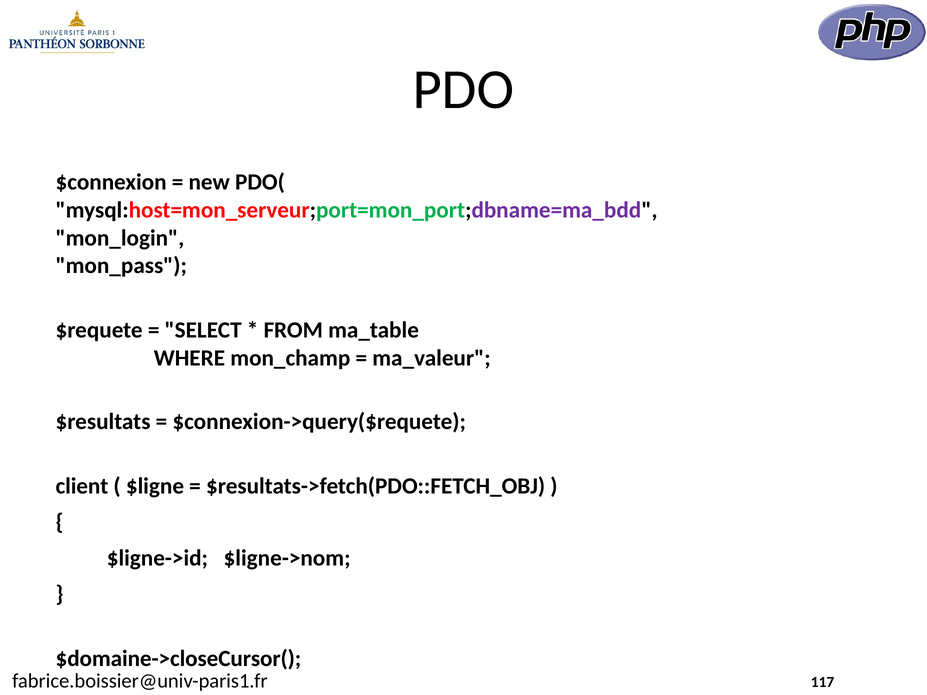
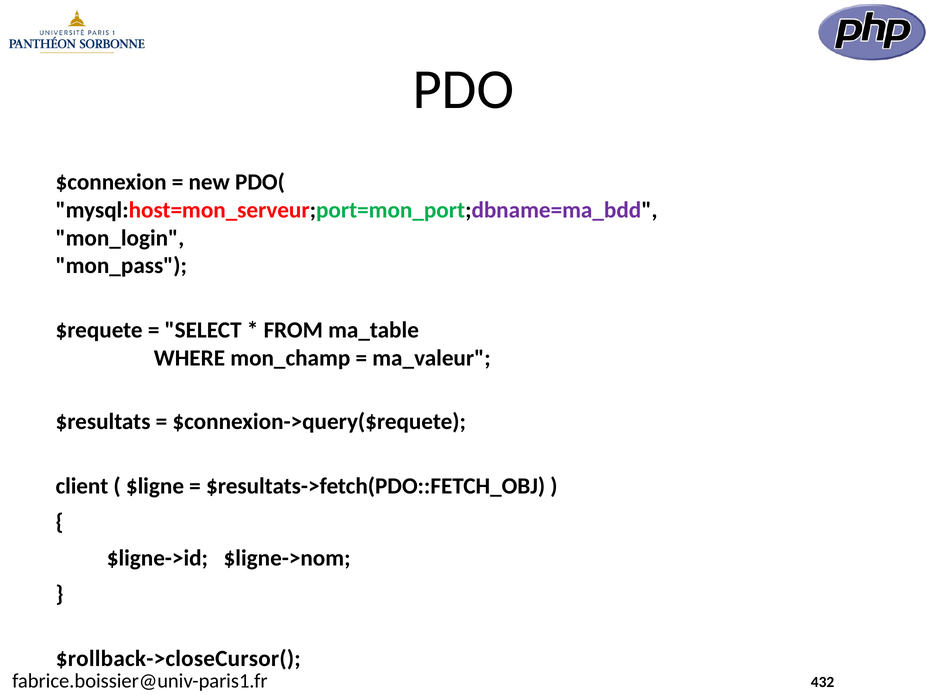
$domaine->closeCursor(: $domaine->closeCursor( -> $rollback->closeCursor(
117: 117 -> 432
